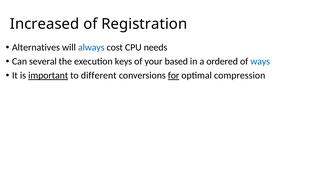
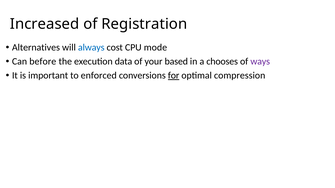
needs: needs -> mode
several: several -> before
keys: keys -> data
ordered: ordered -> chooses
ways colour: blue -> purple
important underline: present -> none
different: different -> enforced
